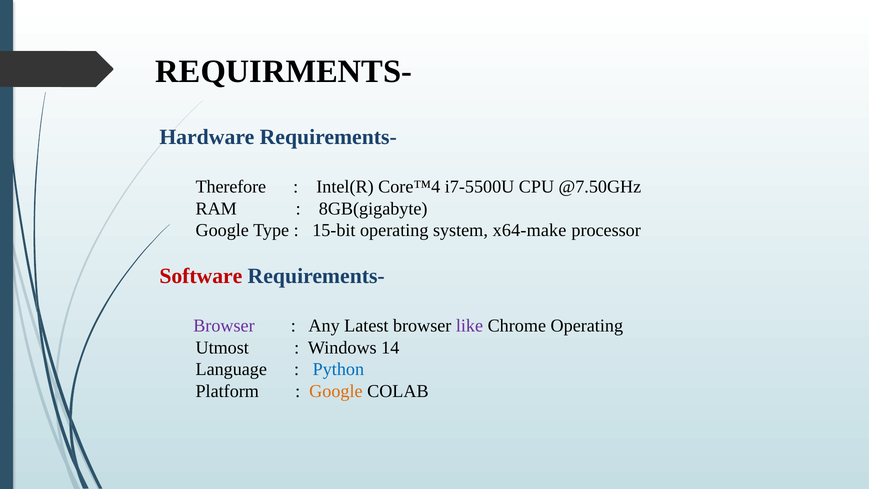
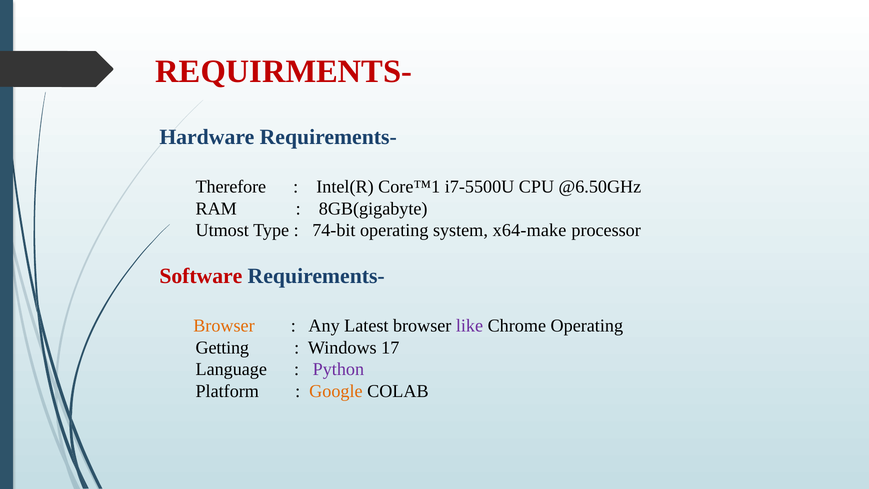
REQUIRMENTS- colour: black -> red
Core™4: Core™4 -> Core™1
@7.50GHz: @7.50GHz -> @6.50GHz
Google at (222, 230): Google -> Utmost
15-bit: 15-bit -> 74-bit
Browser at (224, 326) colour: purple -> orange
Utmost: Utmost -> Getting
14: 14 -> 17
Python colour: blue -> purple
